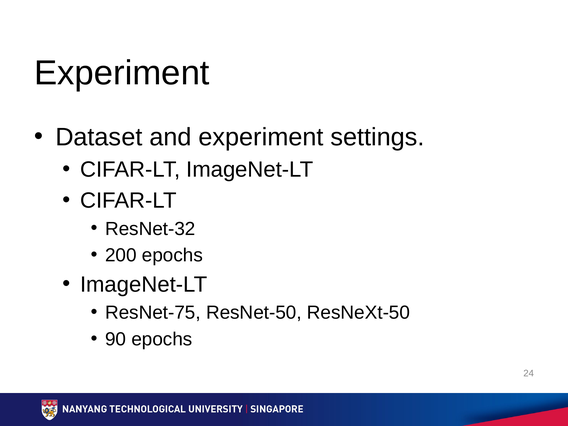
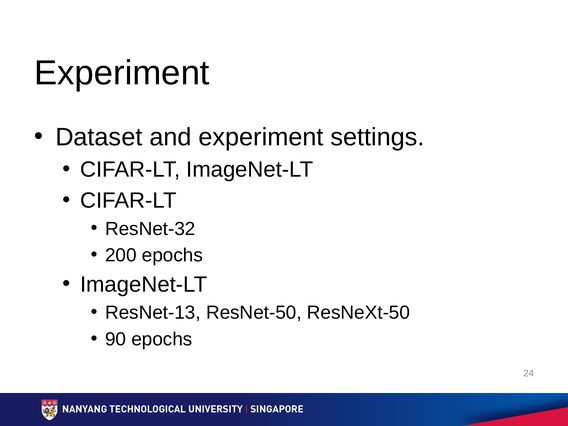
ResNet-75: ResNet-75 -> ResNet-13
